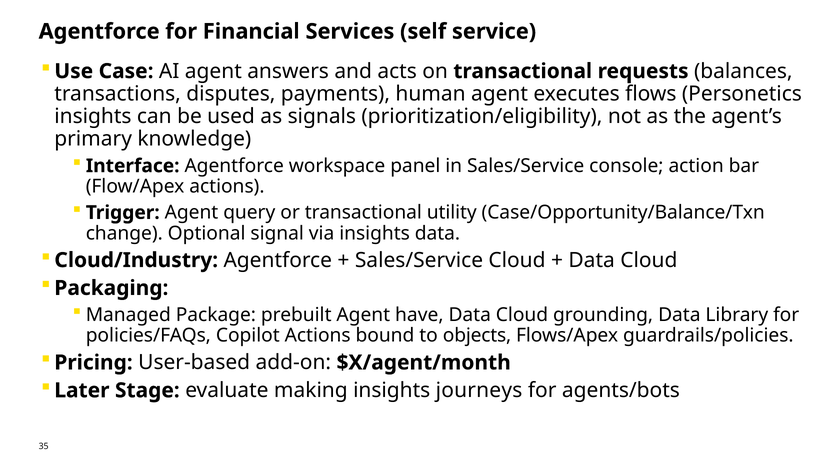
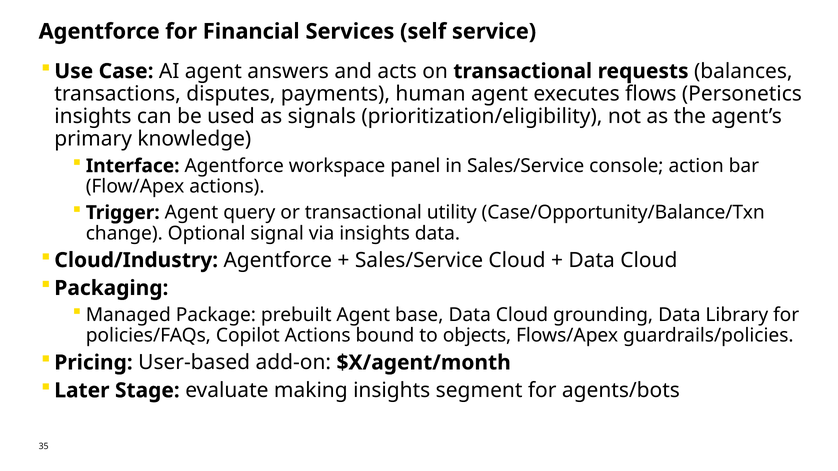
have: have -> base
journeys: journeys -> segment
